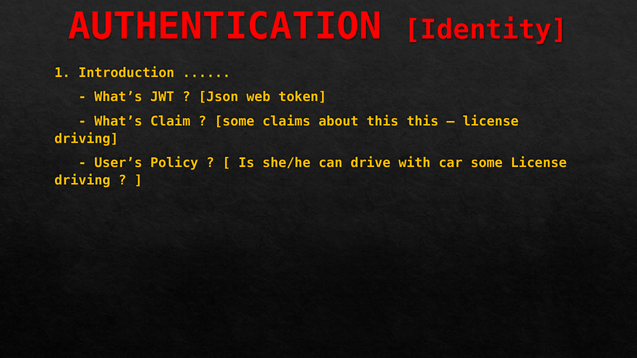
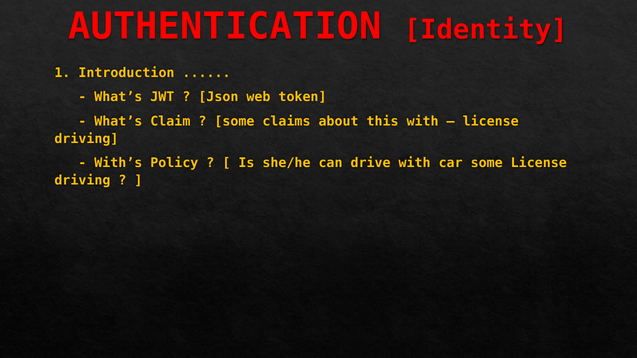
this this: this -> with
User’s: User’s -> With’s
